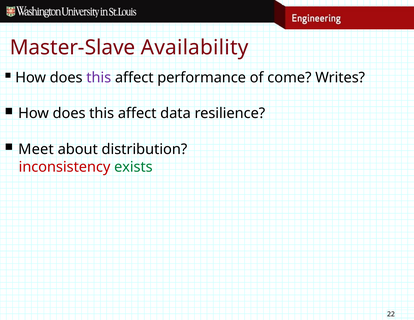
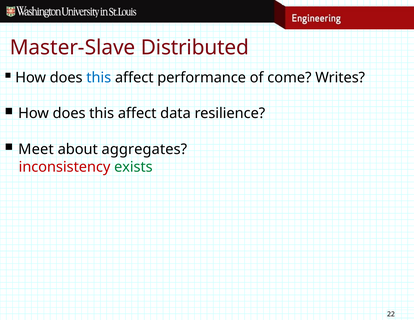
Availability: Availability -> Distributed
this at (99, 77) colour: purple -> blue
distribution: distribution -> aggregates
